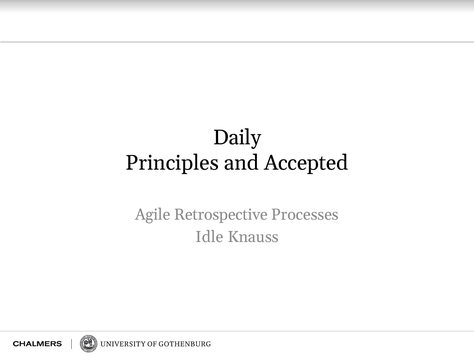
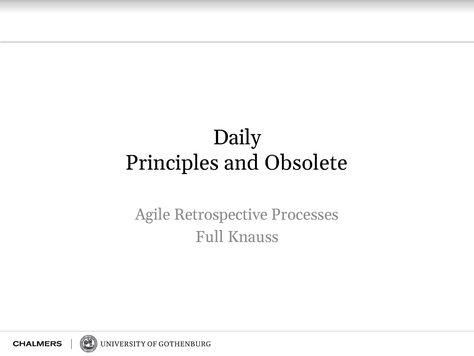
Accepted: Accepted -> Obsolete
Idle: Idle -> Full
